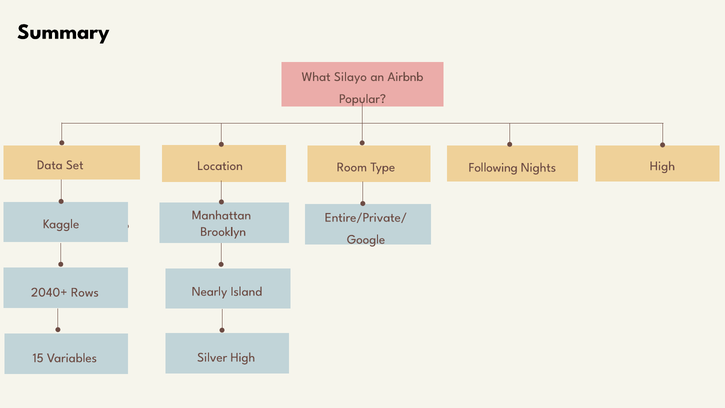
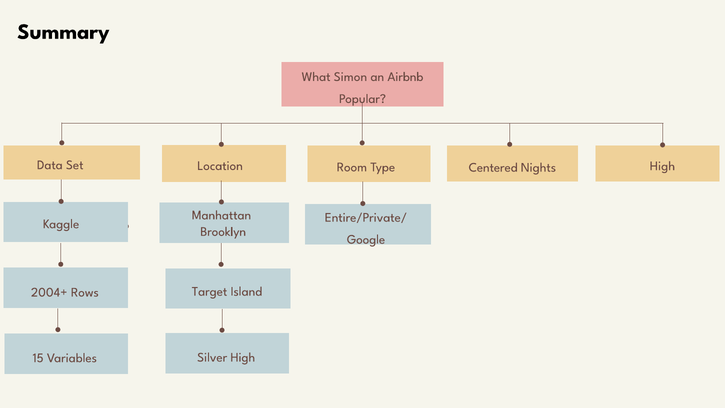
Silayo: Silayo -> Simon
Following: Following -> Centered
Nearly: Nearly -> Target
2040+: 2040+ -> 2004+
